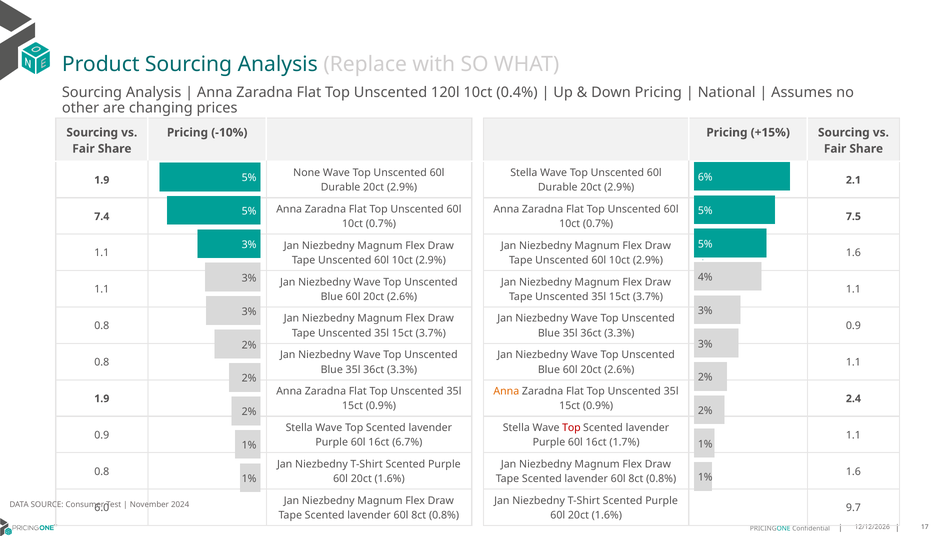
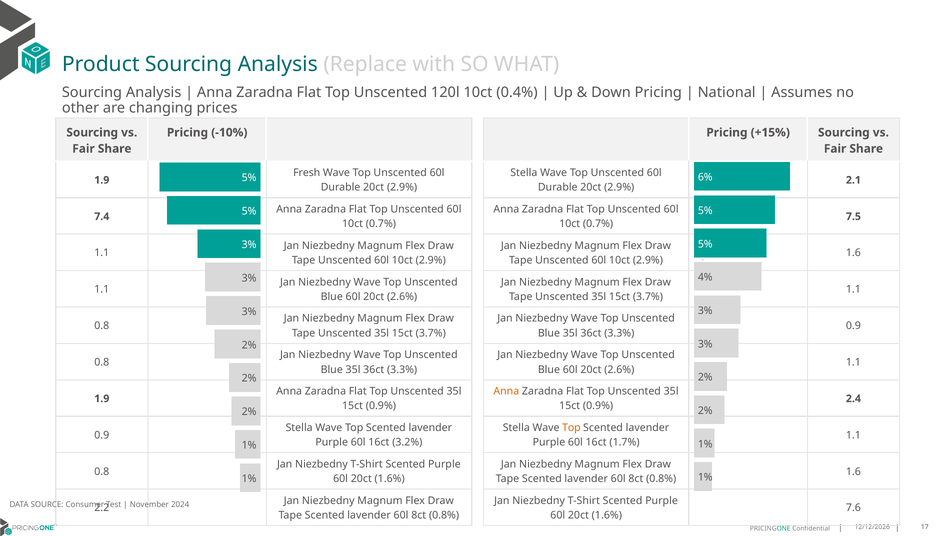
None: None -> Fresh
Top at (571, 427) colour: red -> orange
6.7%: 6.7% -> 3.2%
6.0: 6.0 -> 2.2
9.7: 9.7 -> 7.6
